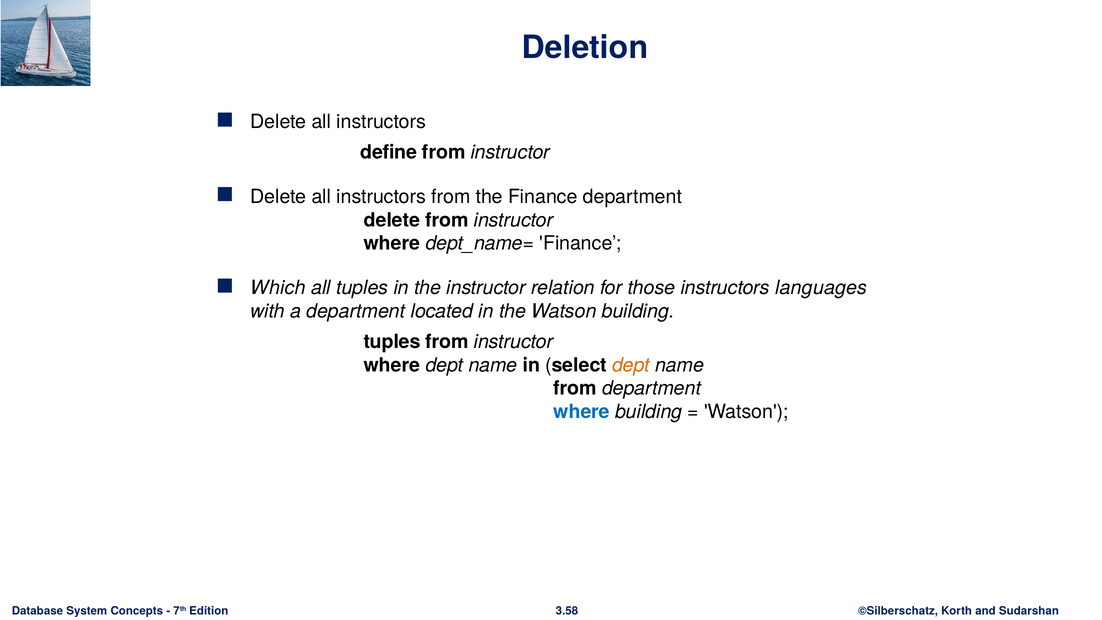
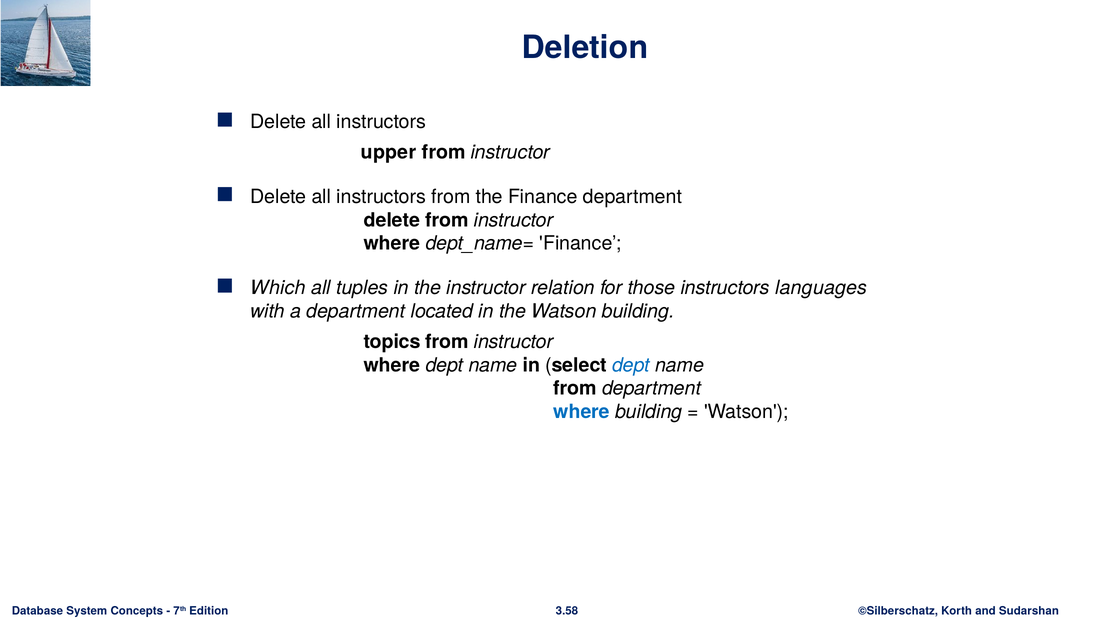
define: define -> upper
tuples at (392, 342): tuples -> topics
dept at (631, 365) colour: orange -> blue
